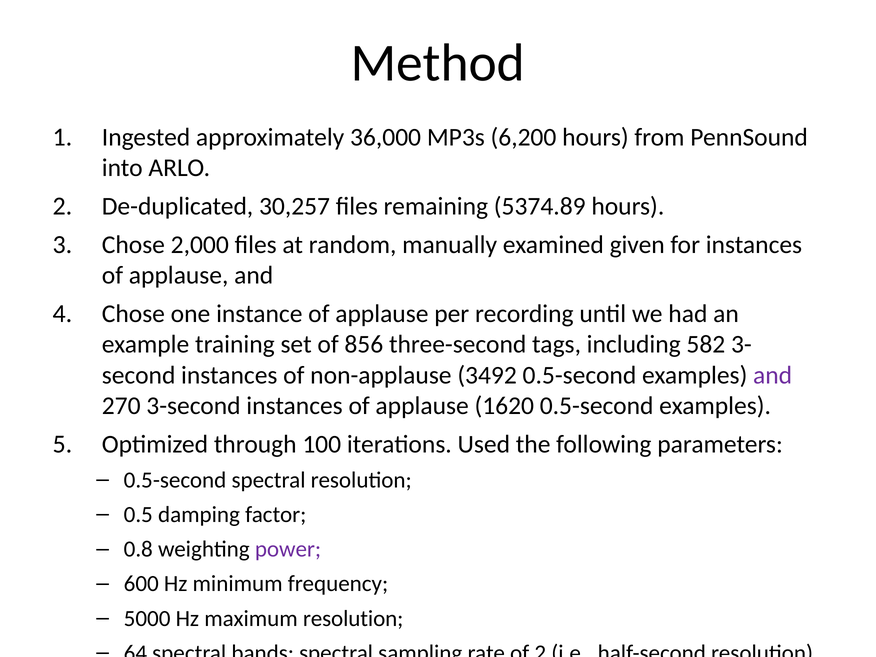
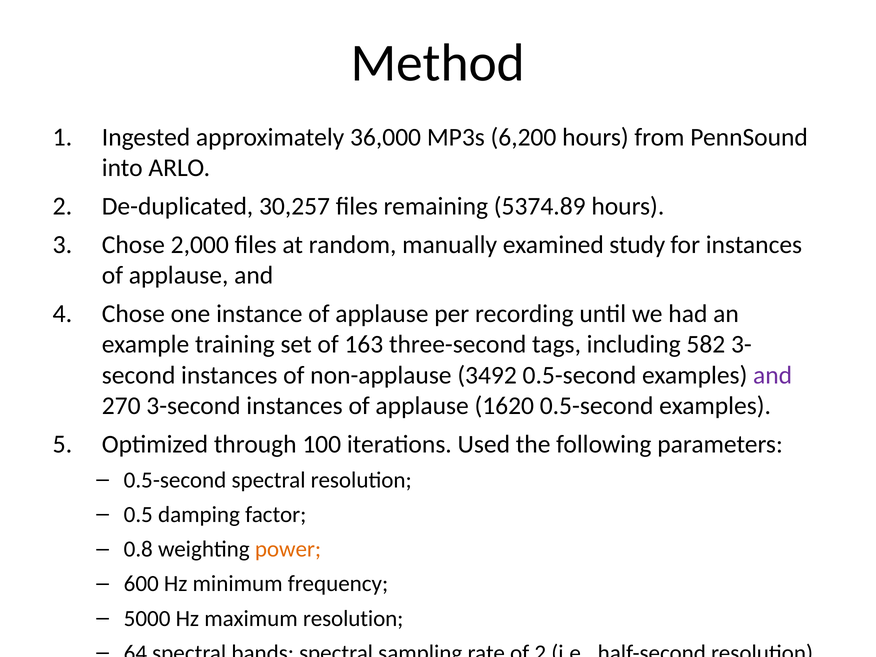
given: given -> study
856: 856 -> 163
power colour: purple -> orange
